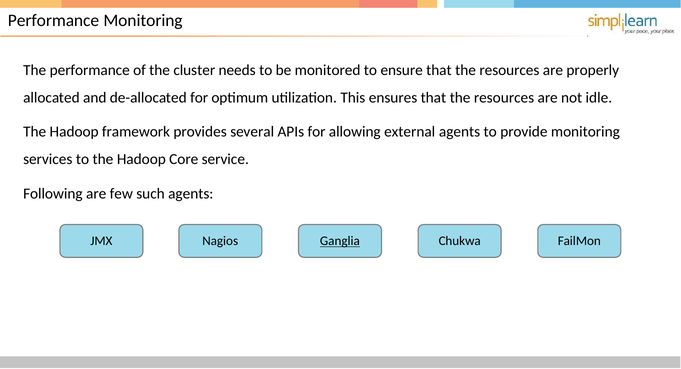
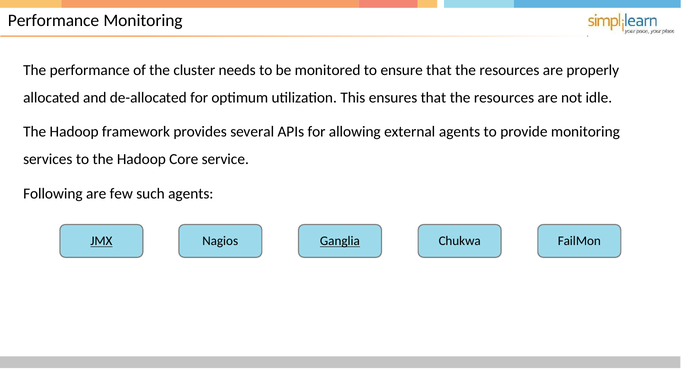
JMX underline: none -> present
